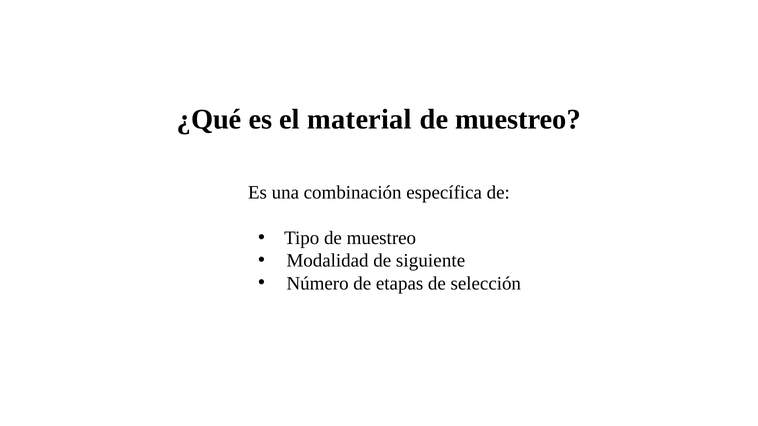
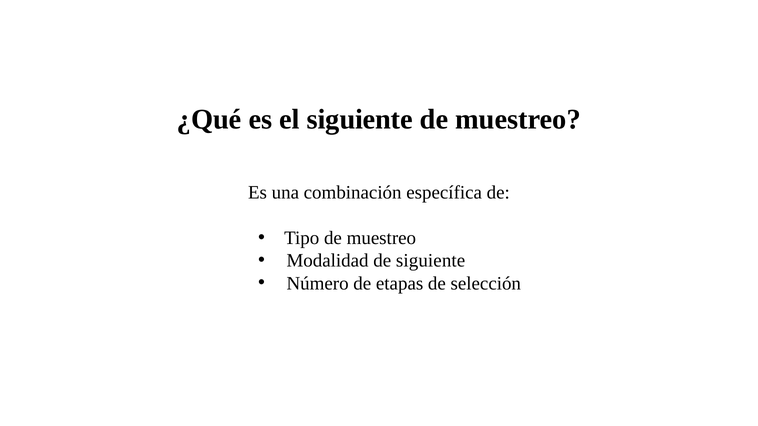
el material: material -> siguiente
